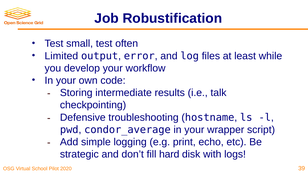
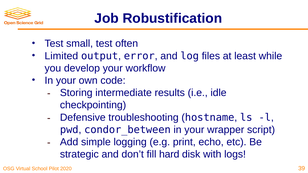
talk: talk -> idle
condor_average: condor_average -> condor_between
